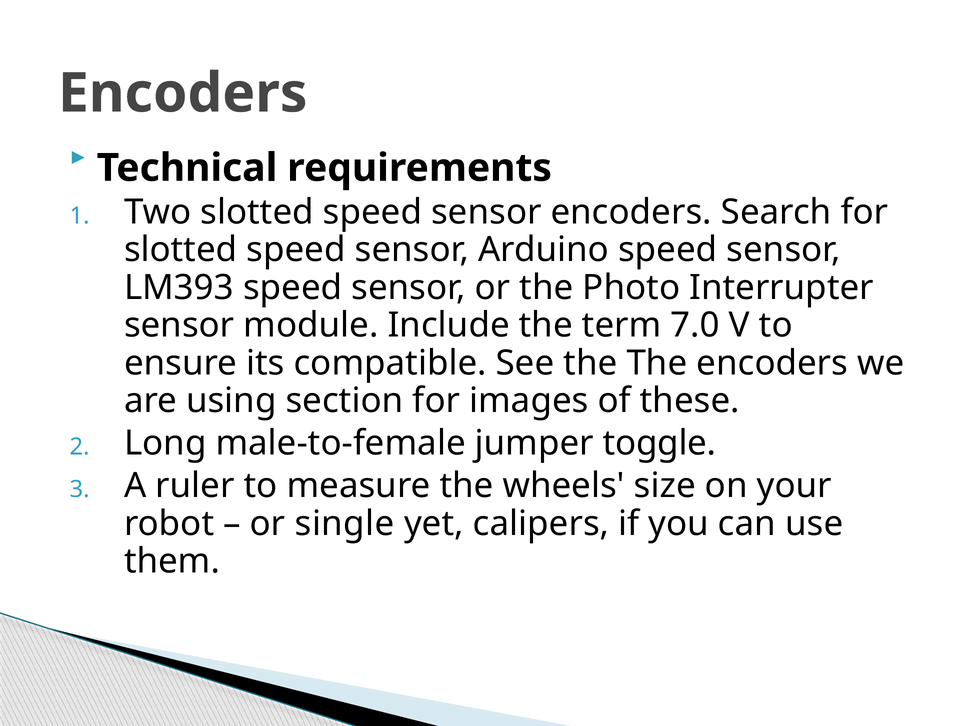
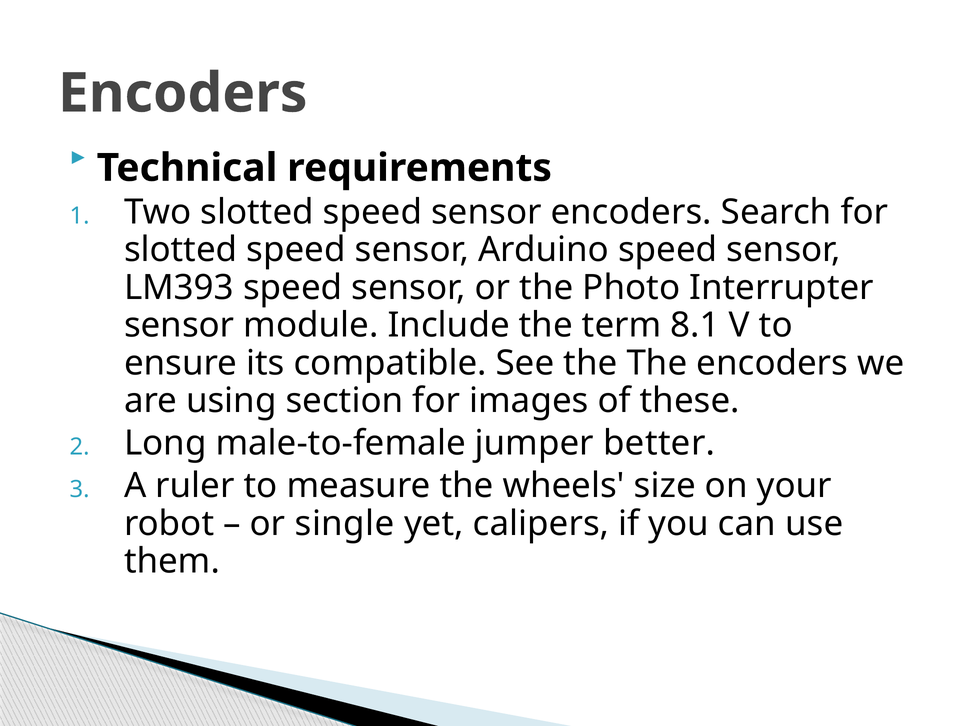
7.0: 7.0 -> 8.1
toggle: toggle -> better
